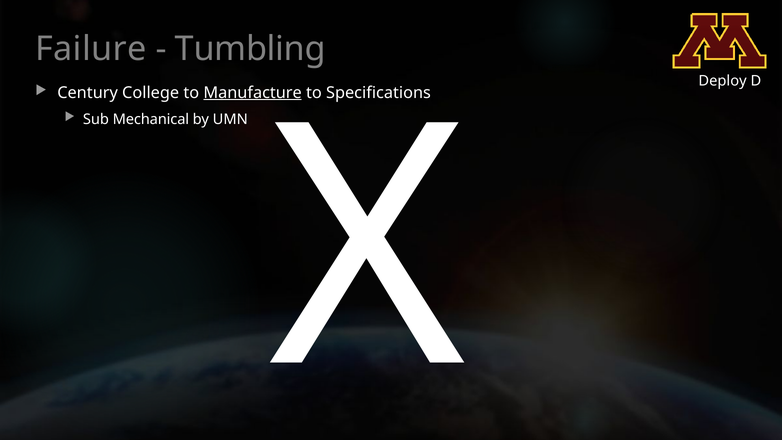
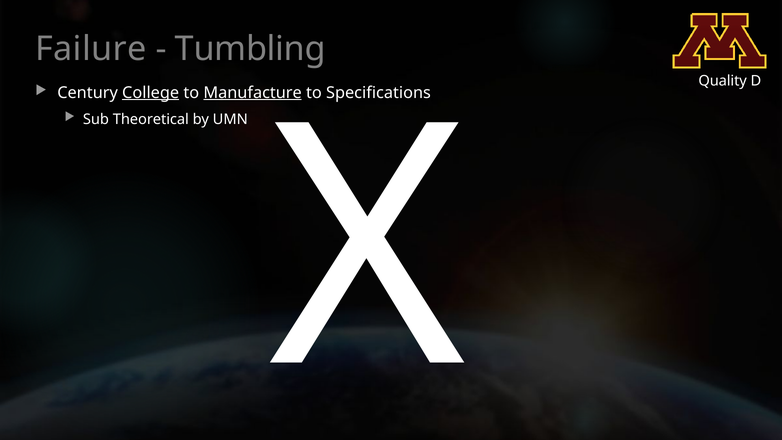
Deploy: Deploy -> Quality
College underline: none -> present
Mechanical: Mechanical -> Theoretical
